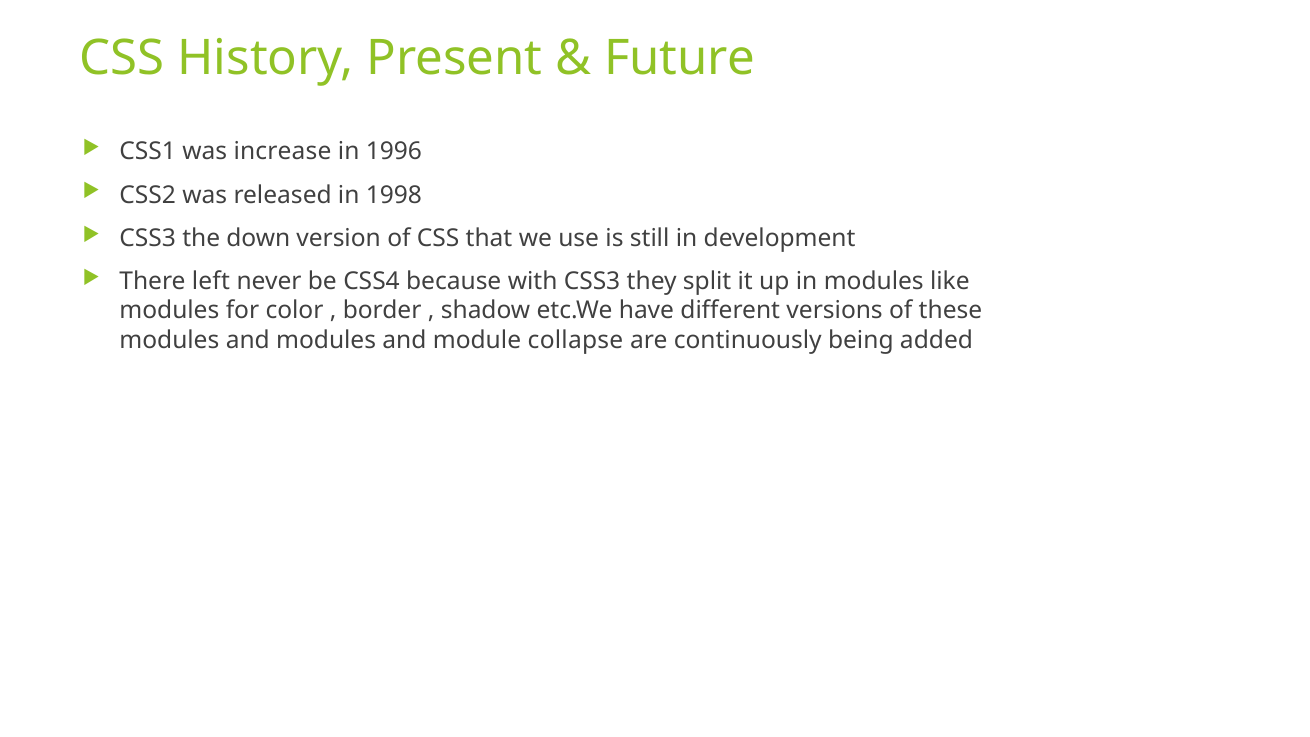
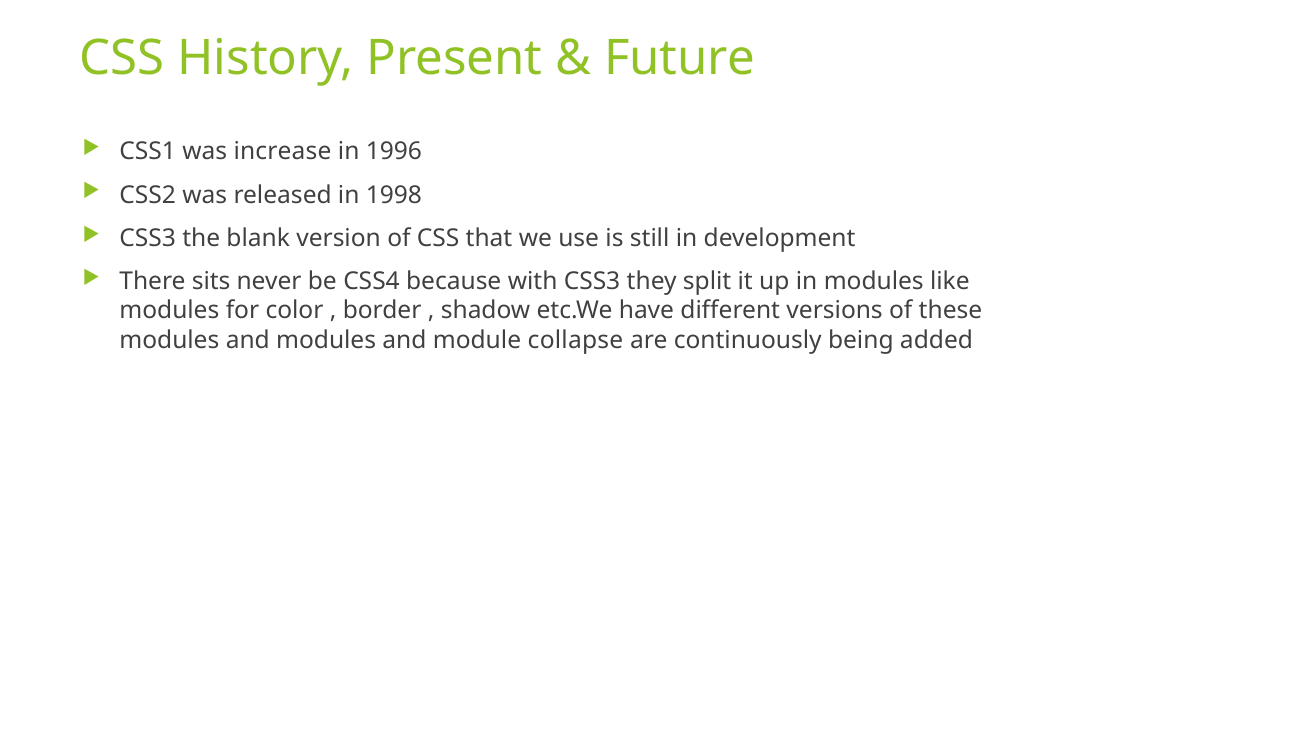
down: down -> blank
left: left -> sits
